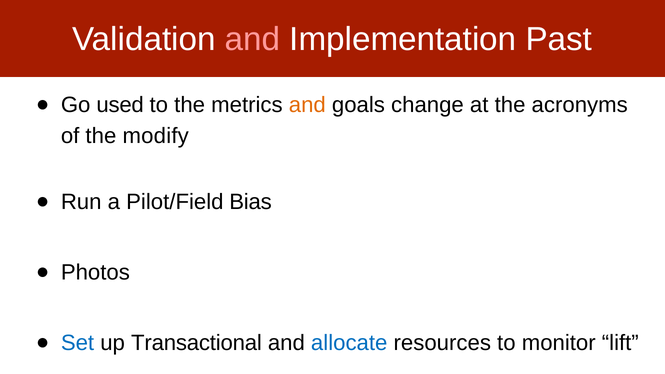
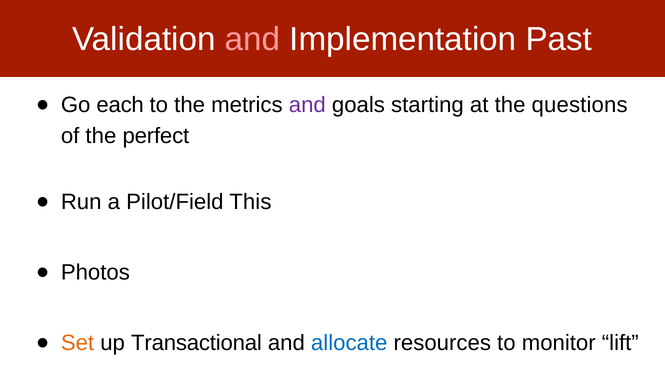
used: used -> each
and at (307, 105) colour: orange -> purple
change: change -> starting
acronyms: acronyms -> questions
modify: modify -> perfect
Bias: Bias -> This
Set colour: blue -> orange
